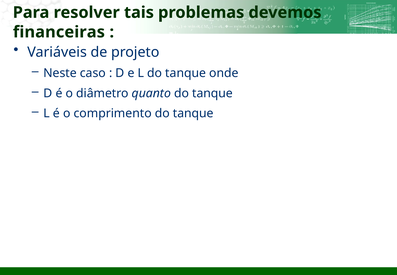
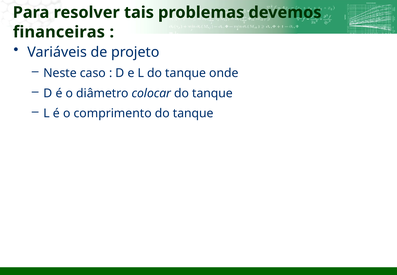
quanto: quanto -> colocar
